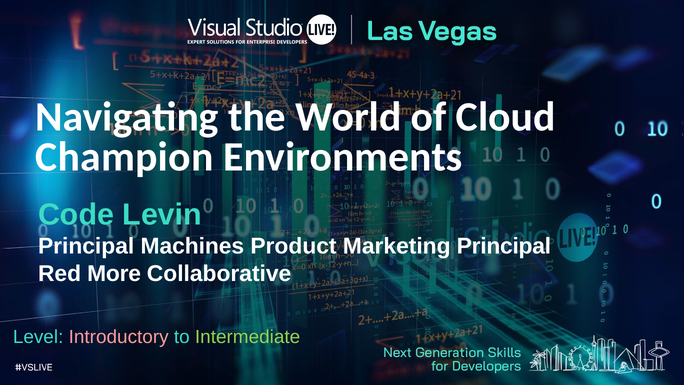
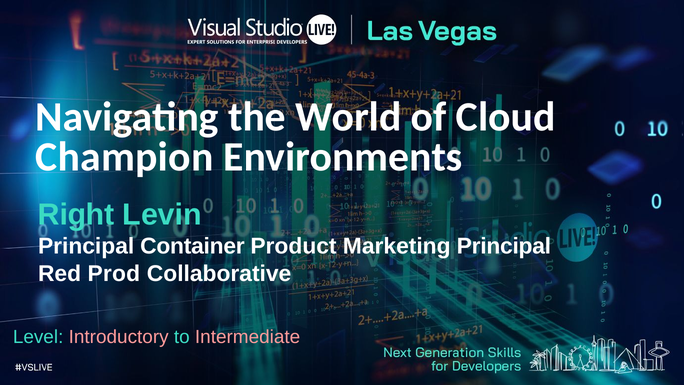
Code: Code -> Right
Machines: Machines -> Container
More: More -> Prod
Intermediate colour: light green -> pink
